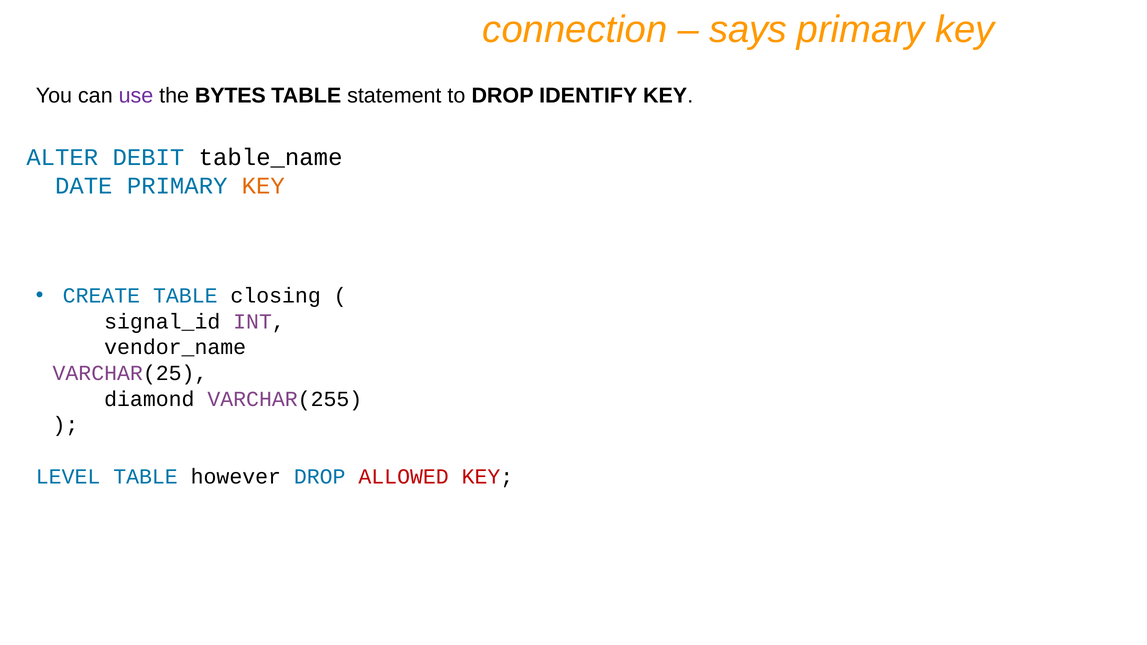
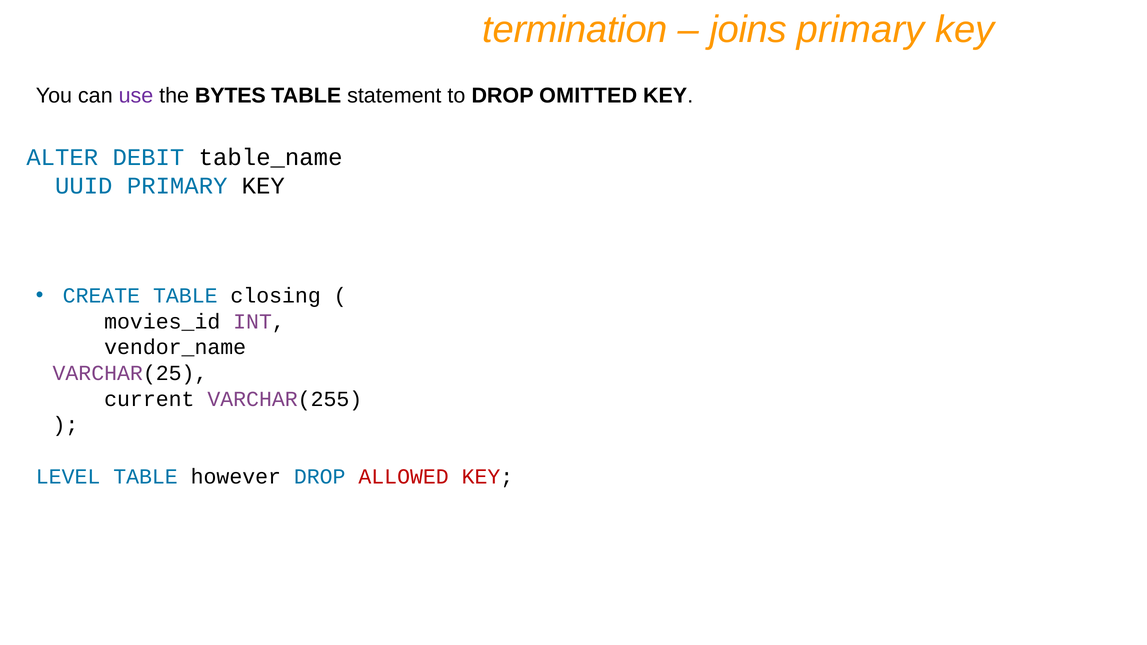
connection: connection -> termination
says: says -> joins
IDENTIFY: IDENTIFY -> OMITTED
DATE: DATE -> UUID
KEY at (263, 186) colour: orange -> black
signal_id: signal_id -> movies_id
diamond: diamond -> current
